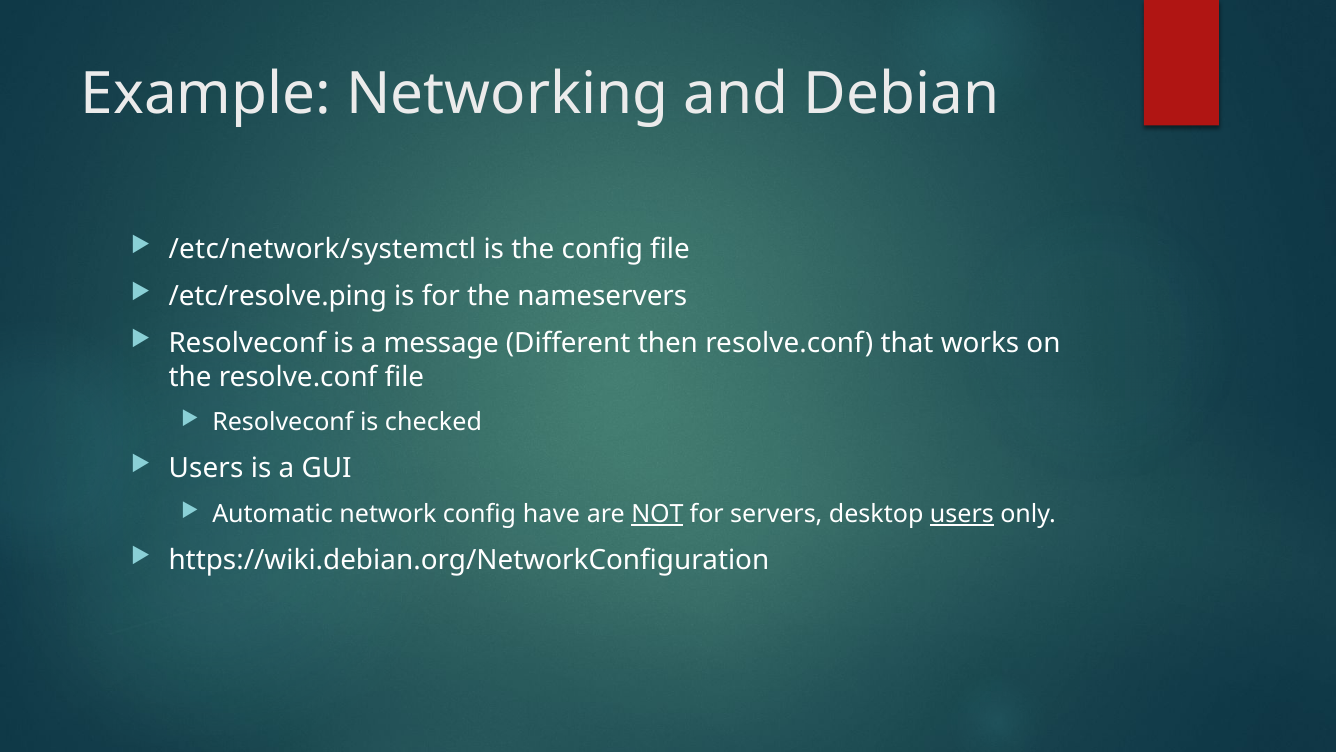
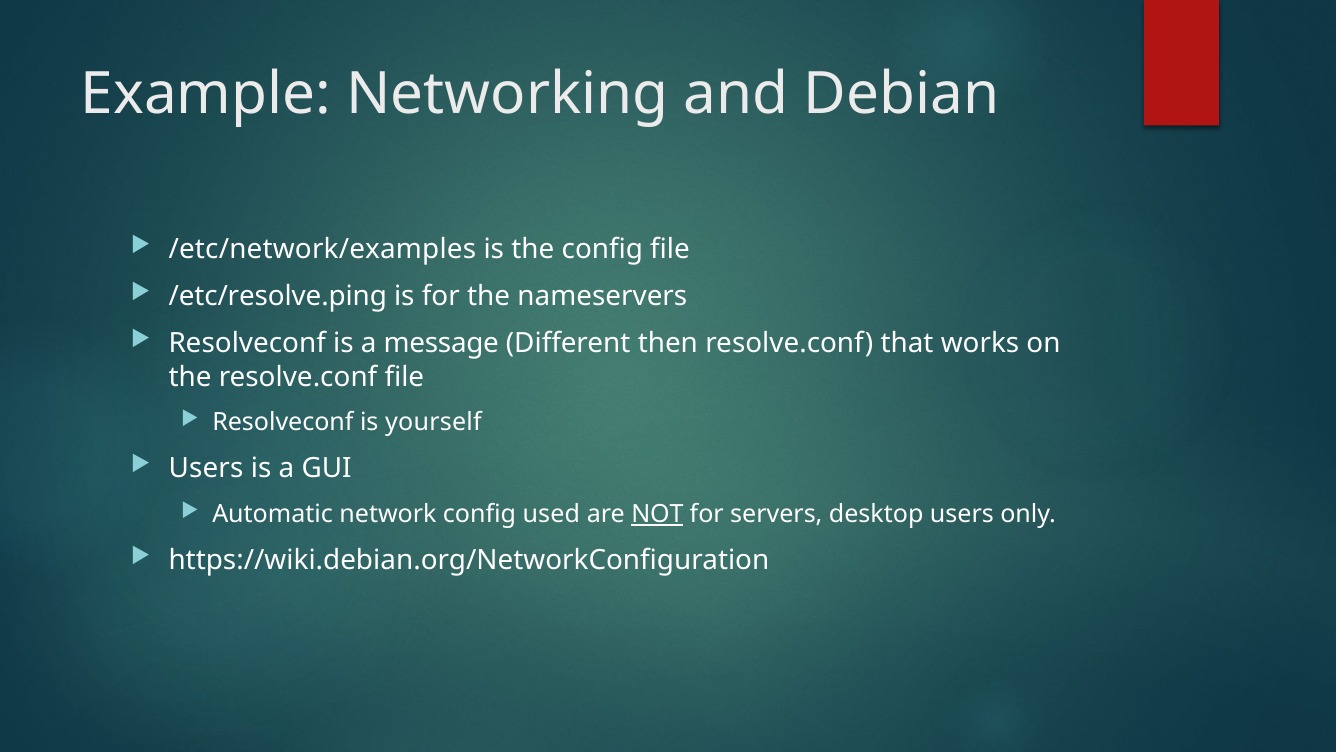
/etc/network/systemctl: /etc/network/systemctl -> /etc/network/examples
checked: checked -> yourself
have: have -> used
users at (962, 514) underline: present -> none
